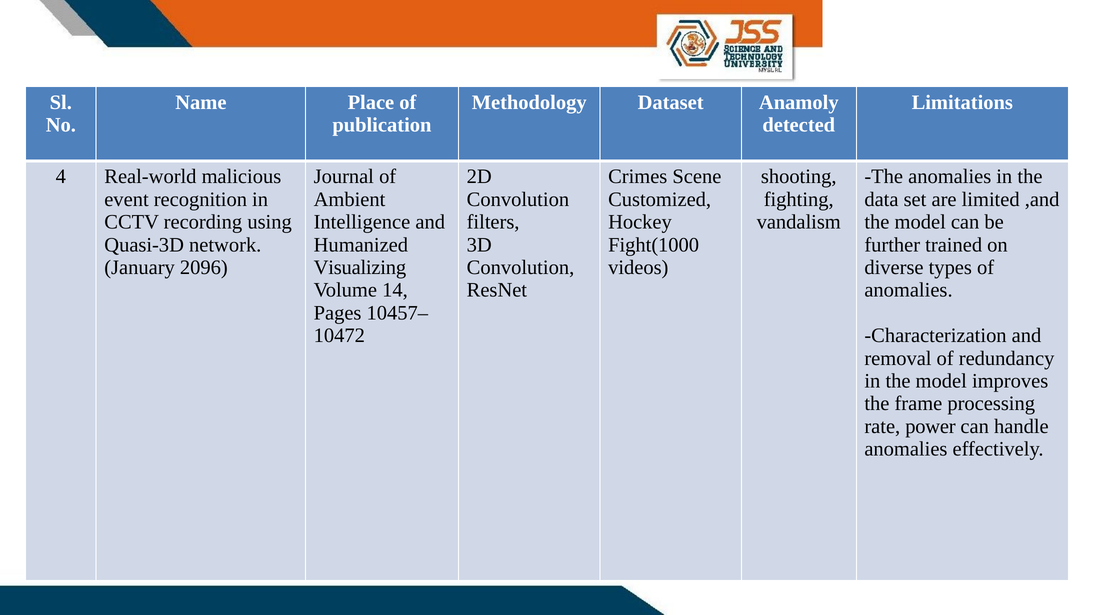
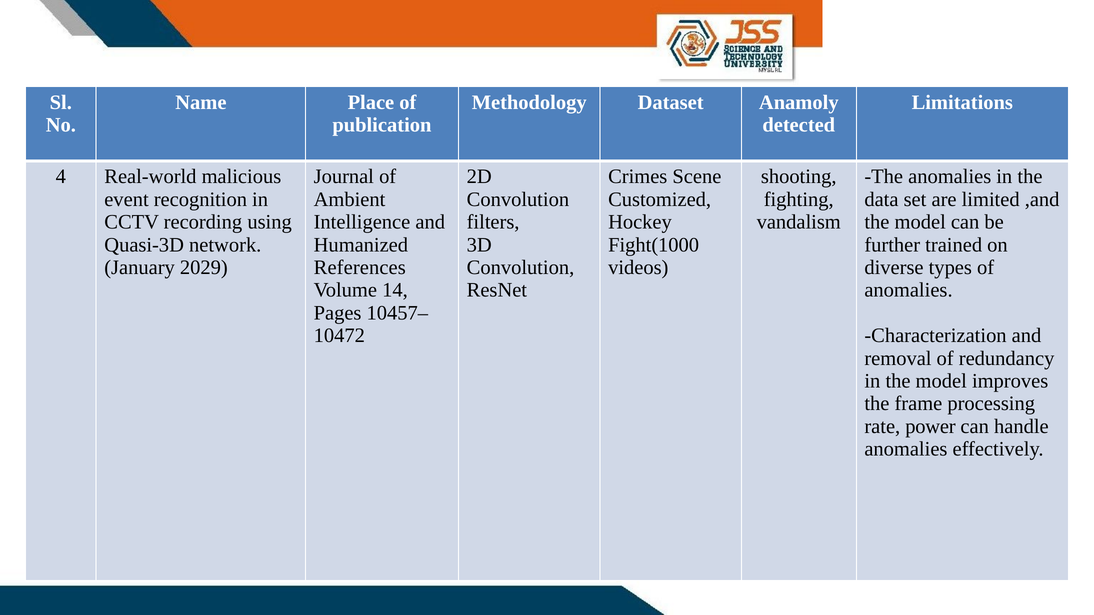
2096: 2096 -> 2029
Visualizing: Visualizing -> References
